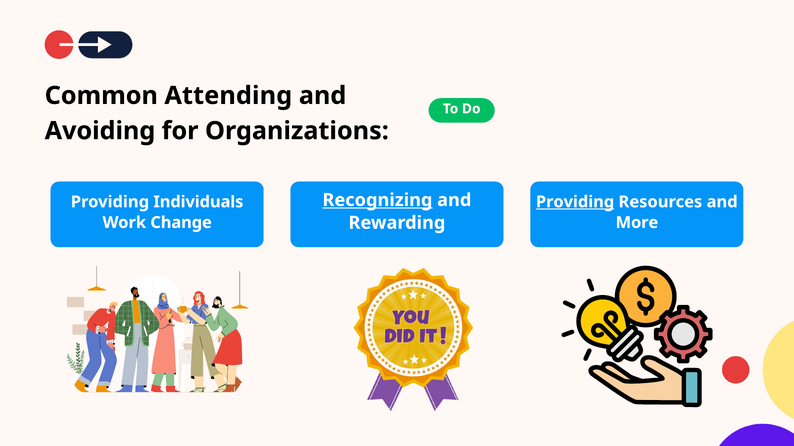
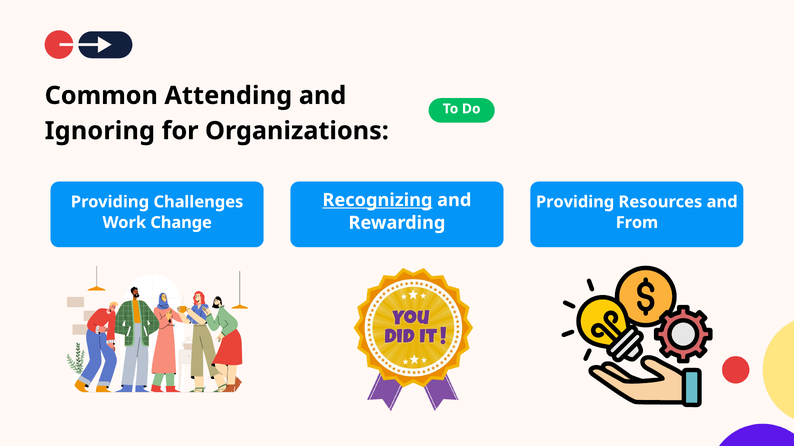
Avoiding: Avoiding -> Ignoring
Individuals: Individuals -> Challenges
Providing at (575, 202) underline: present -> none
More: More -> From
